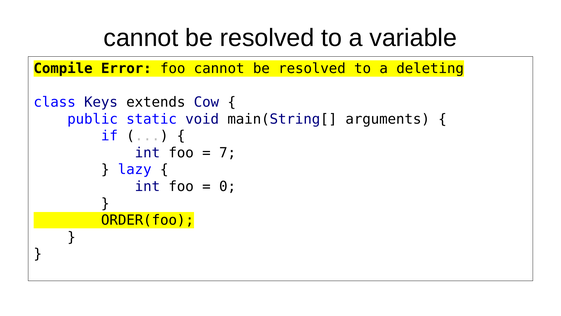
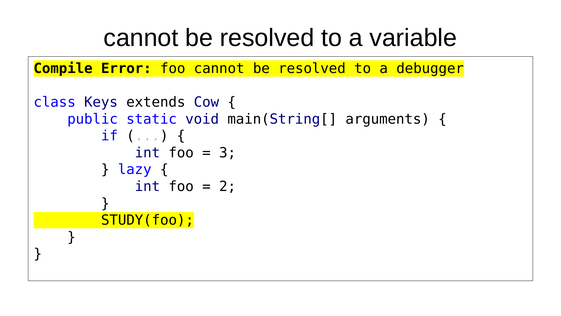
deleting: deleting -> debugger
7: 7 -> 3
0: 0 -> 2
ORDER(foo: ORDER(foo -> STUDY(foo
